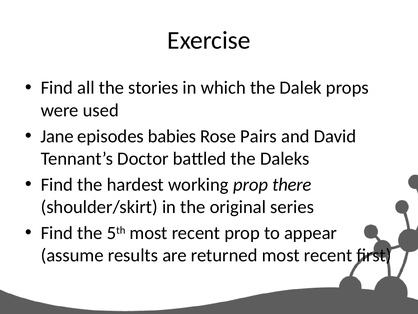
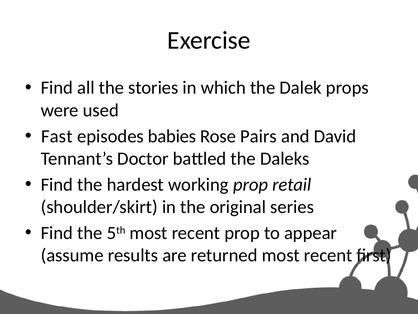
Jane: Jane -> Fast
there: there -> retail
